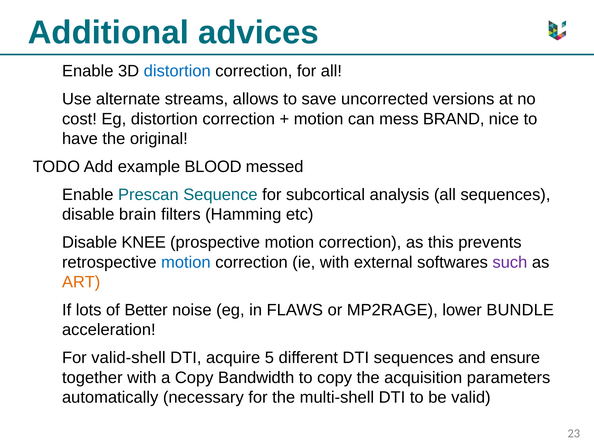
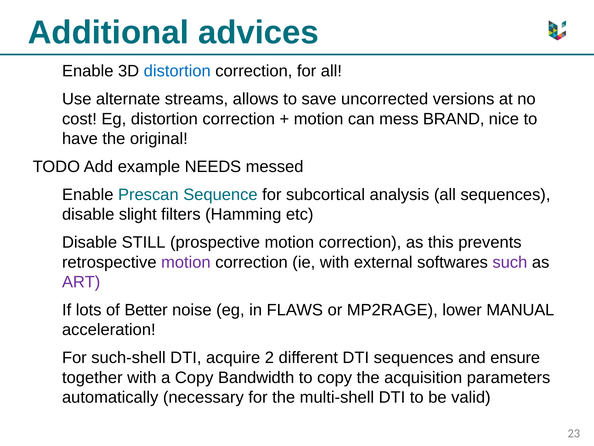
BLOOD: BLOOD -> NEEDS
brain: brain -> slight
KNEE: KNEE -> STILL
motion at (186, 262) colour: blue -> purple
ART colour: orange -> purple
BUNDLE: BUNDLE -> MANUAL
valid-shell: valid-shell -> such-shell
5: 5 -> 2
